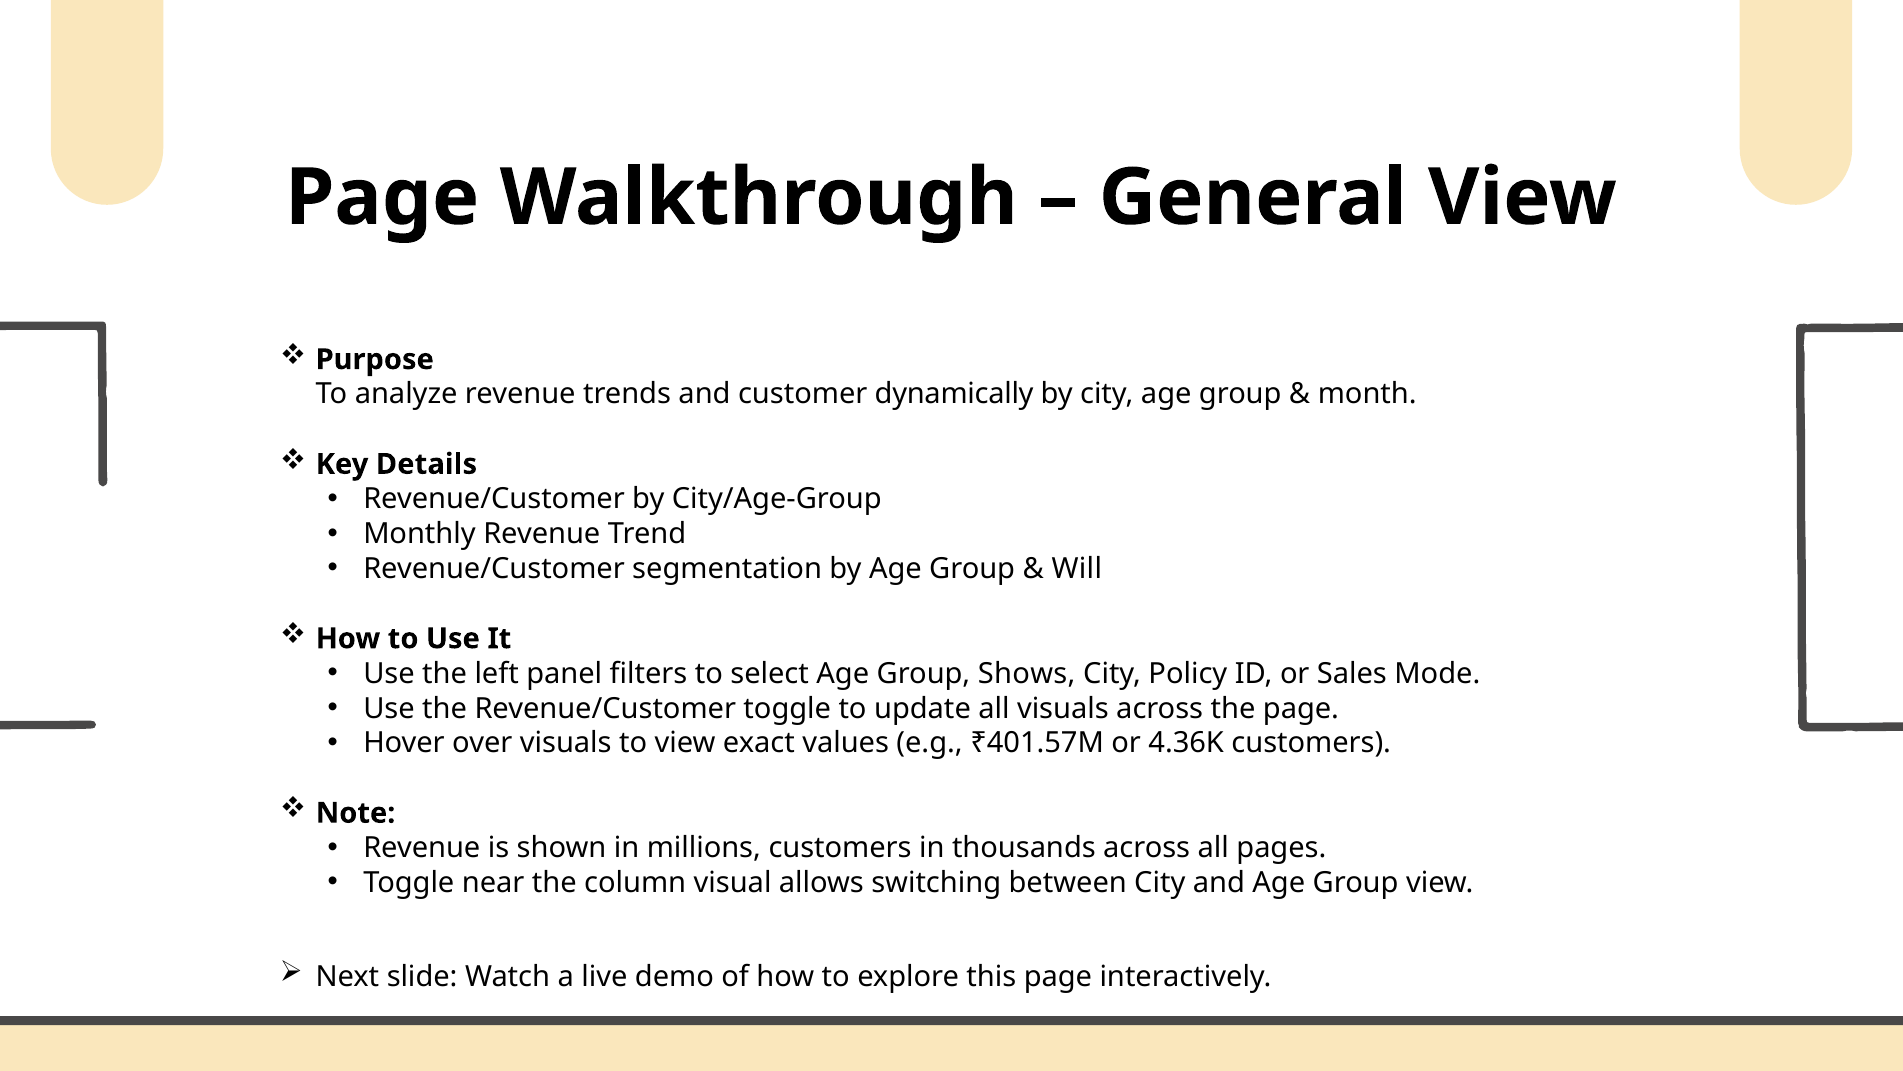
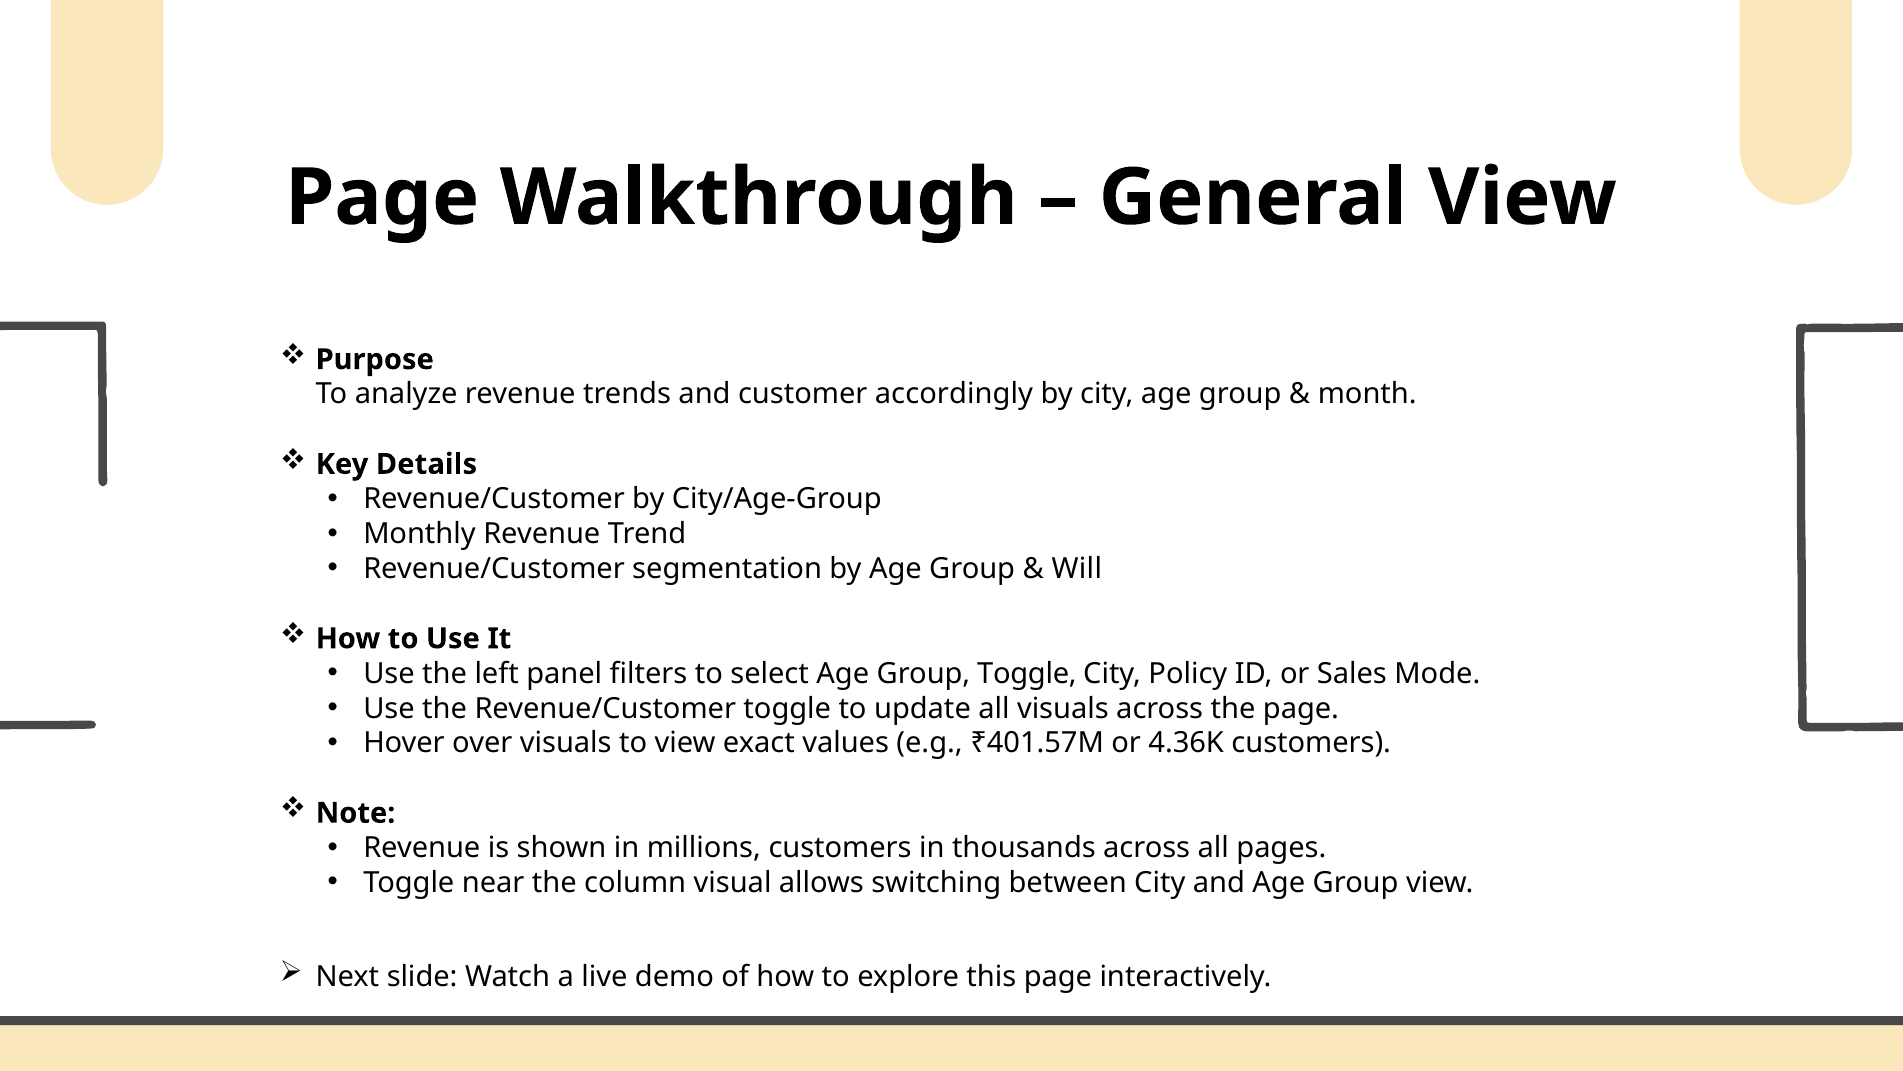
dynamically: dynamically -> accordingly
Group Shows: Shows -> Toggle
